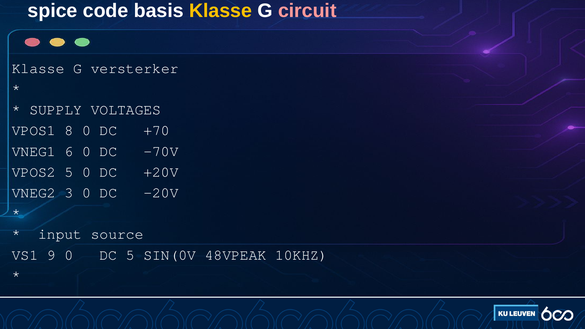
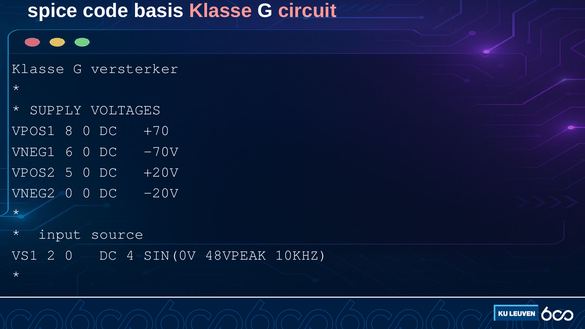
Klasse at (221, 11) colour: yellow -> pink
VNEG2 3: 3 -> 0
9: 9 -> 2
DC 5: 5 -> 4
